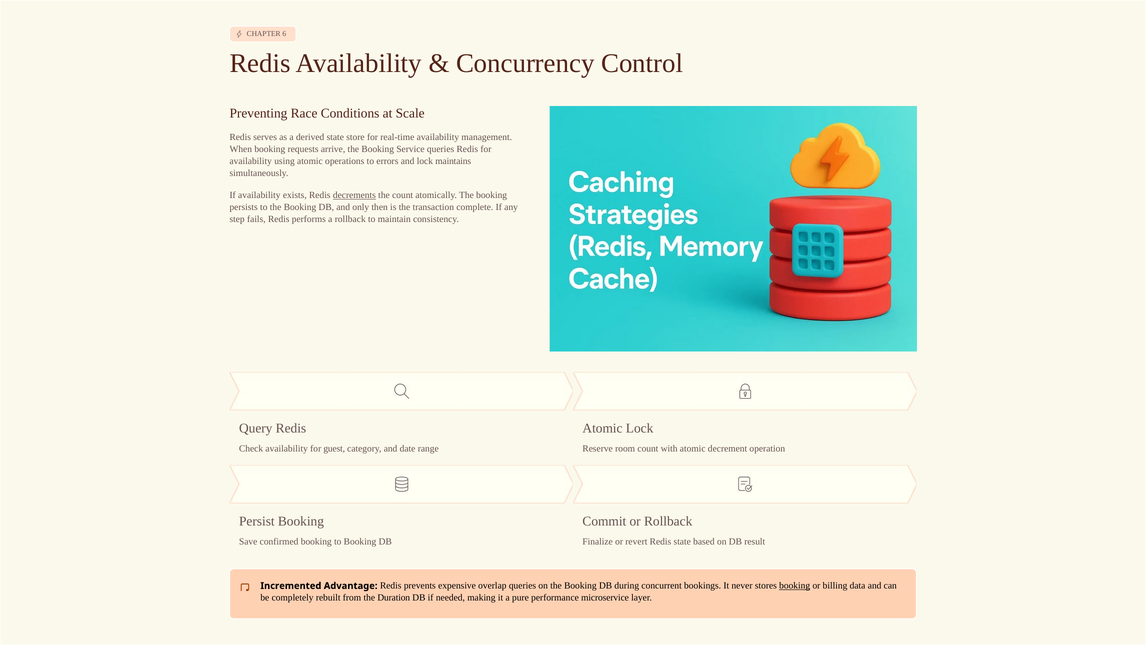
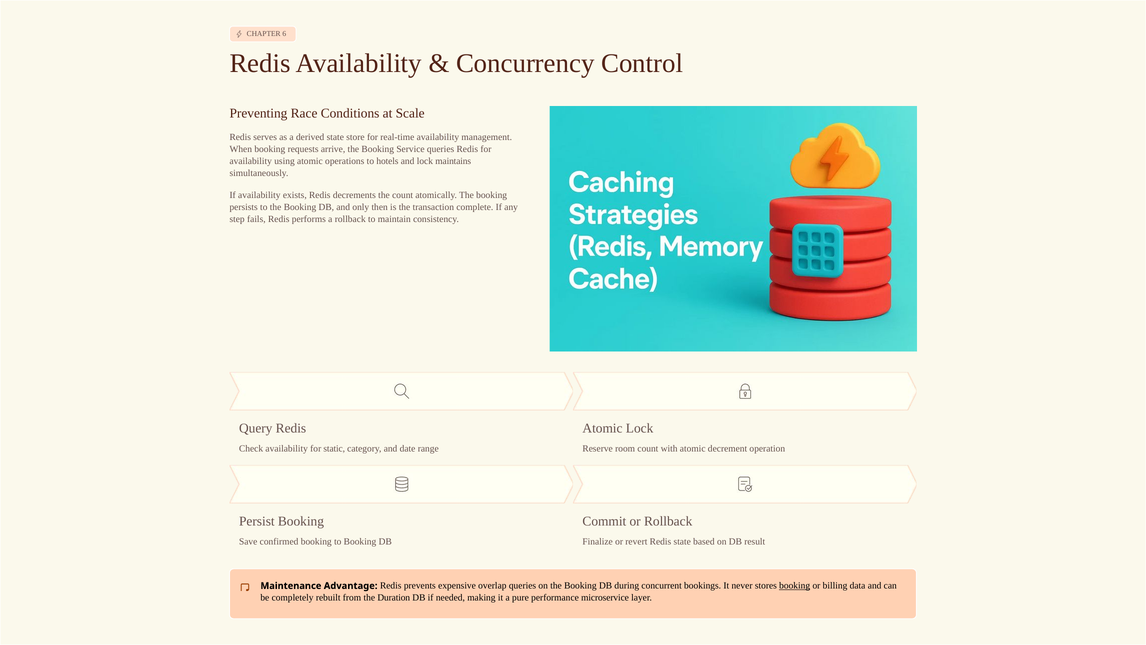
errors: errors -> hotels
decrements underline: present -> none
guest: guest -> static
Incremented: Incremented -> Maintenance
